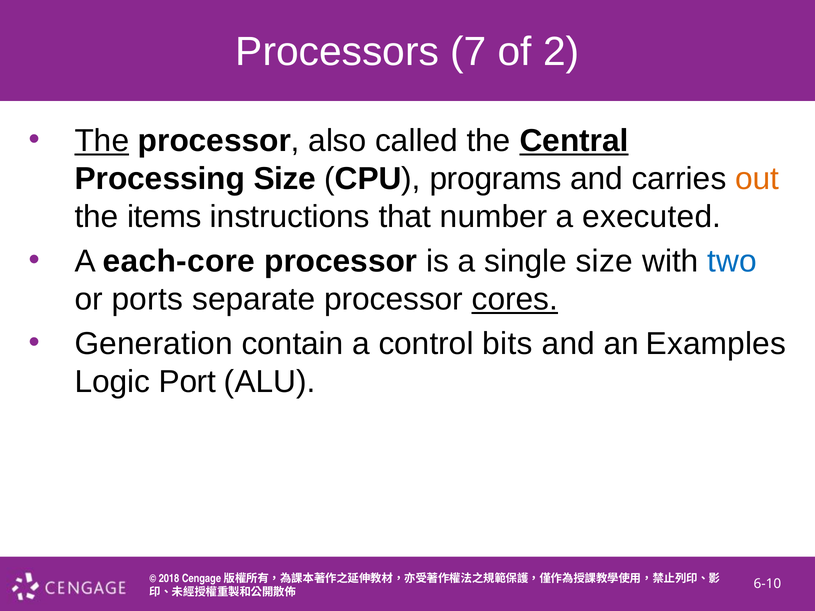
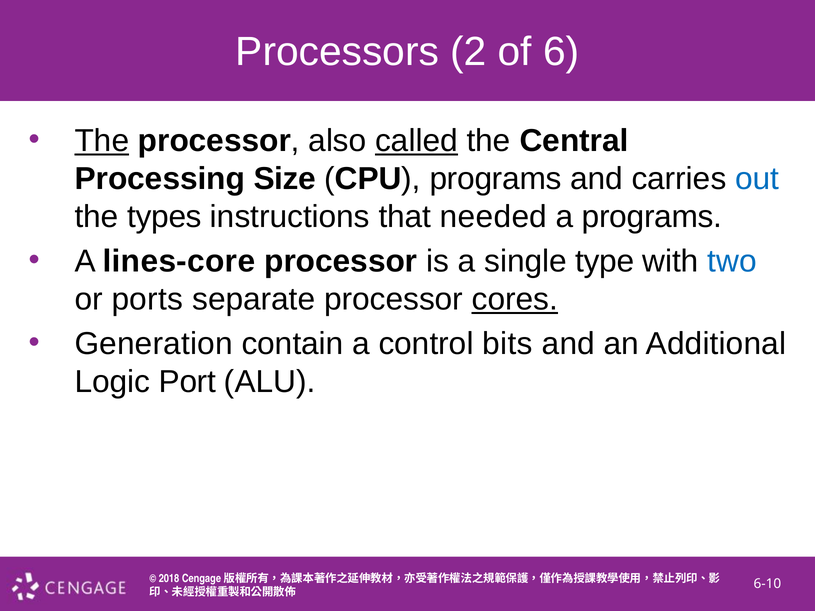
7: 7 -> 2
2: 2 -> 6
called underline: none -> present
Central underline: present -> none
out colour: orange -> blue
items: items -> types
number: number -> needed
a executed: executed -> programs
each-core: each-core -> lines-core
single size: size -> type
Examples: Examples -> Additional
